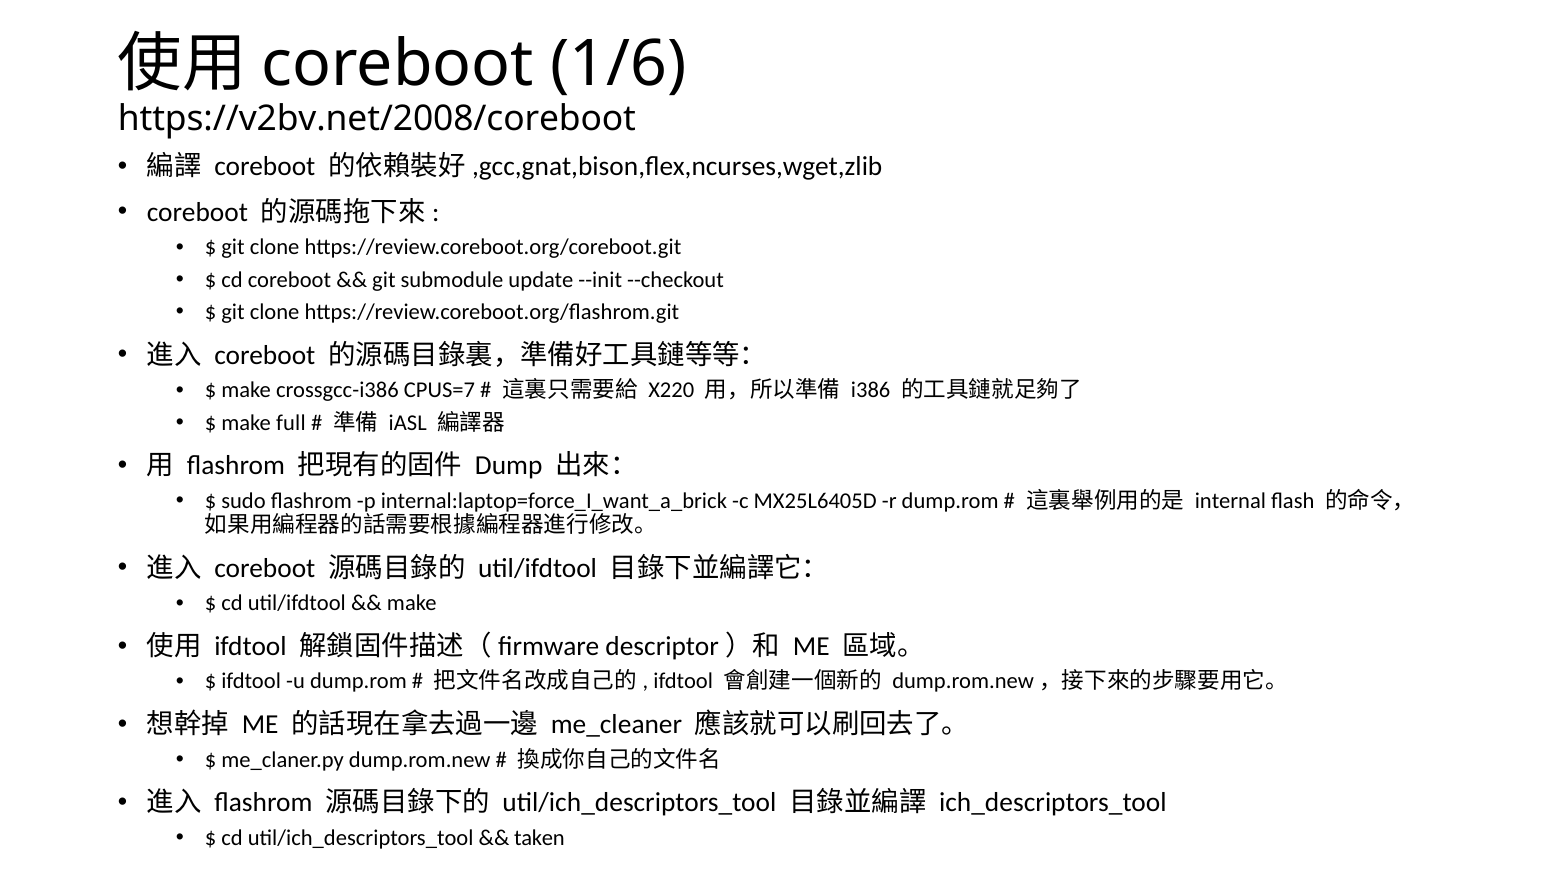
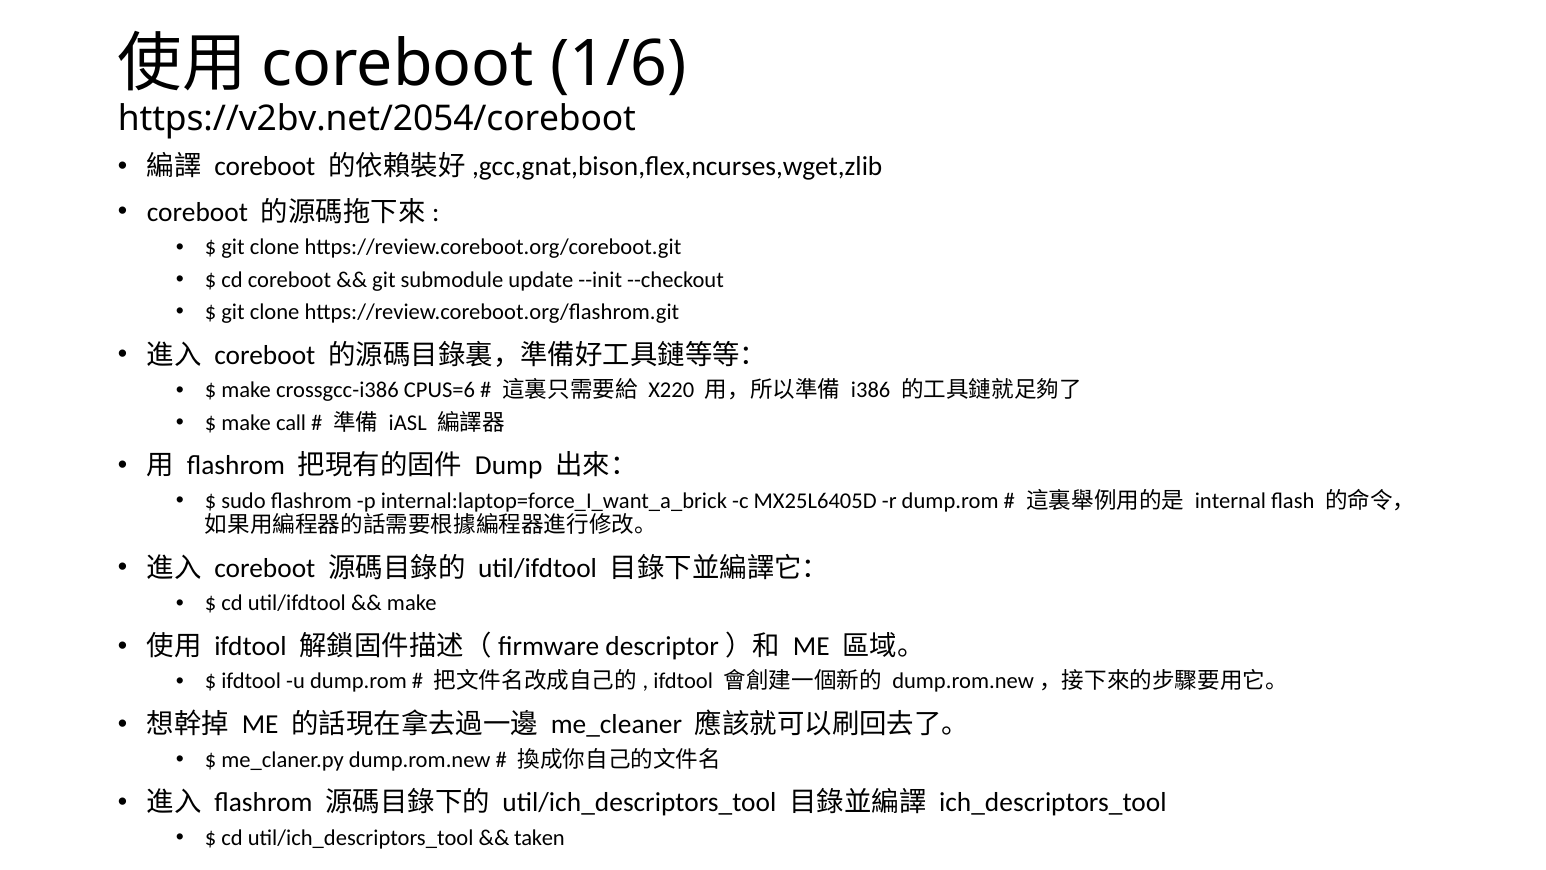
https://v2bv.net/2008/coreboot: https://v2bv.net/2008/coreboot -> https://v2bv.net/2054/coreboot
CPUS=7: CPUS=7 -> CPUS=6
full: full -> call
